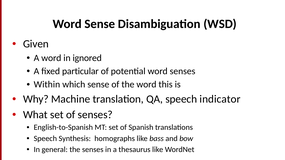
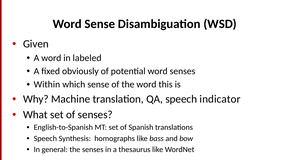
ignored: ignored -> labeled
particular: particular -> obviously
